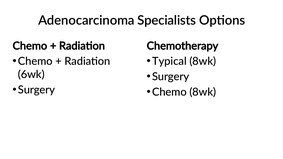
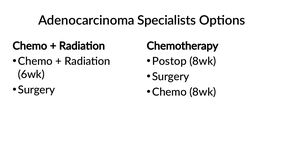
Typical: Typical -> Postop
